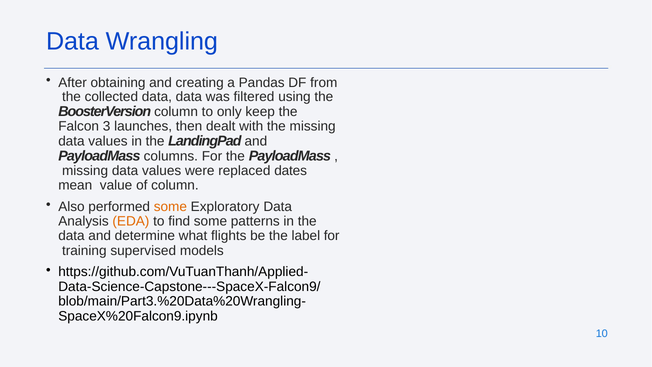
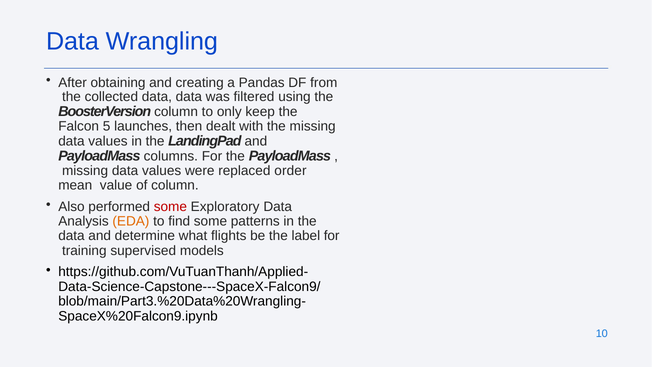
3: 3 -> 5
dates: dates -> order
some at (170, 206) colour: orange -> red
